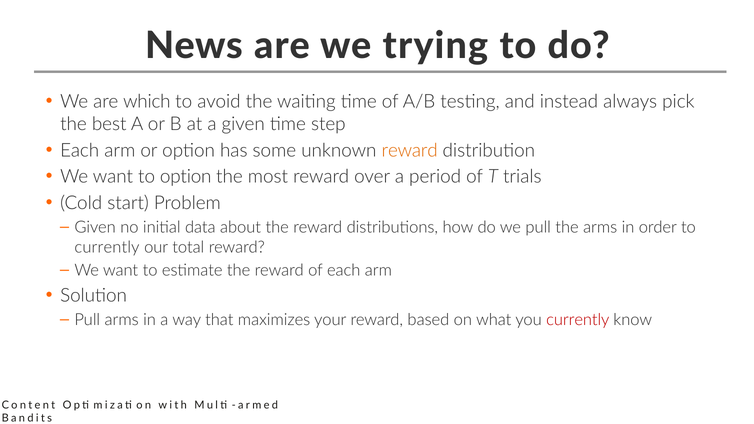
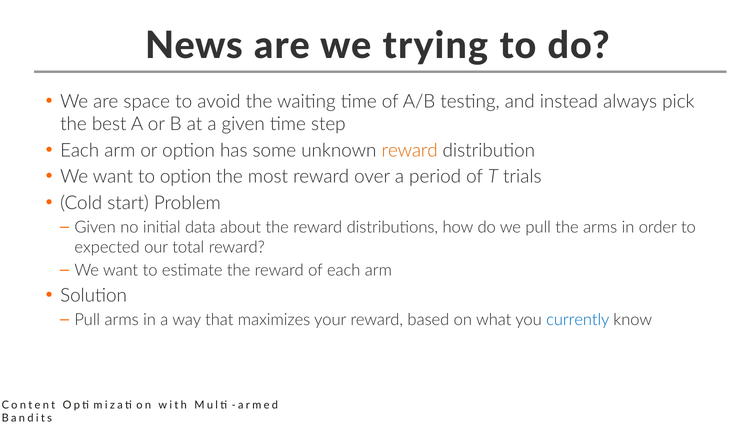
which: which -> space
currently at (107, 247): currently -> expected
currently at (578, 320) colour: red -> blue
